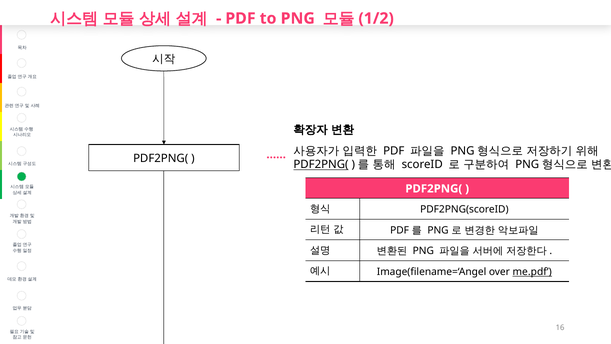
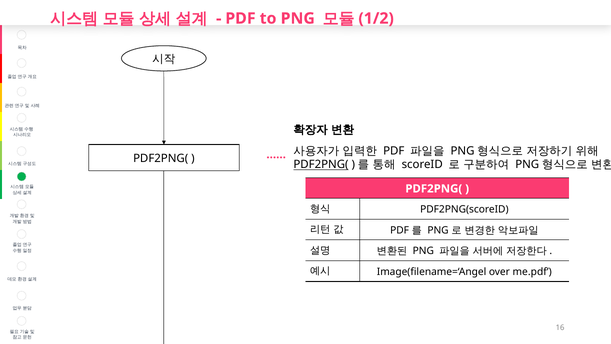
me.pdf underline: present -> none
